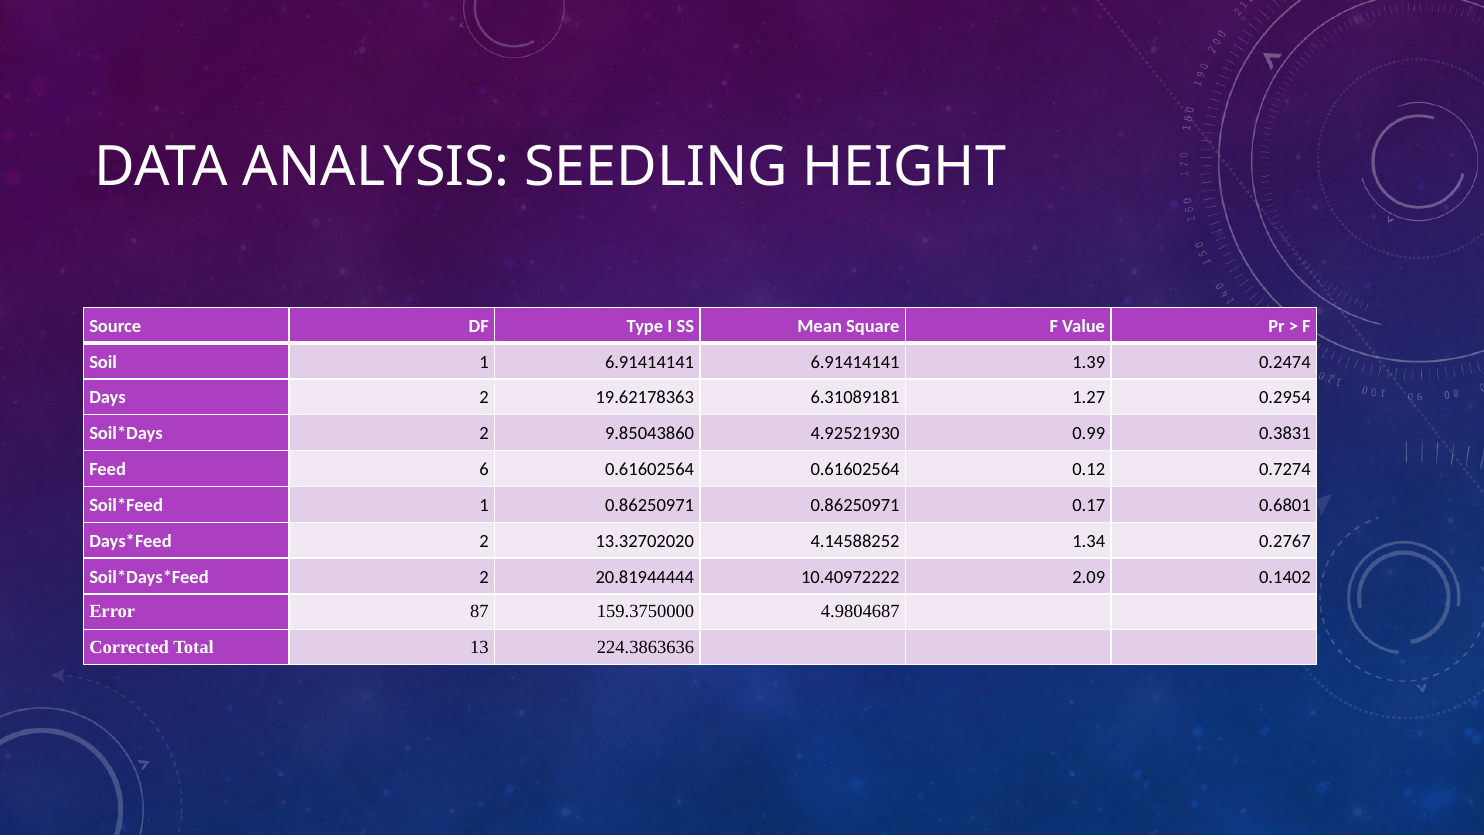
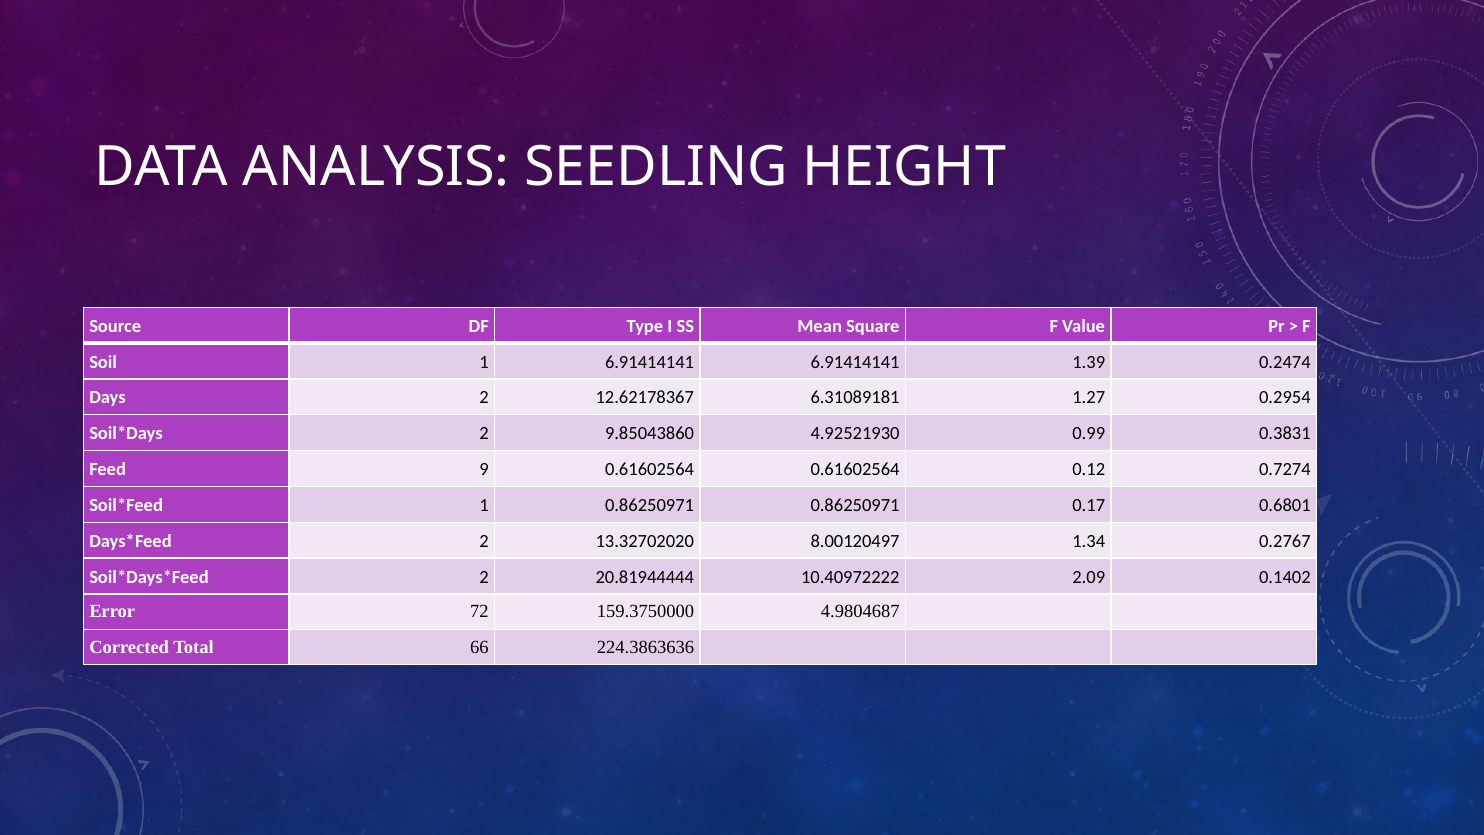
19.62178363: 19.62178363 -> 12.62178367
6: 6 -> 9
4.14588252: 4.14588252 -> 8.00120497
87: 87 -> 72
13: 13 -> 66
